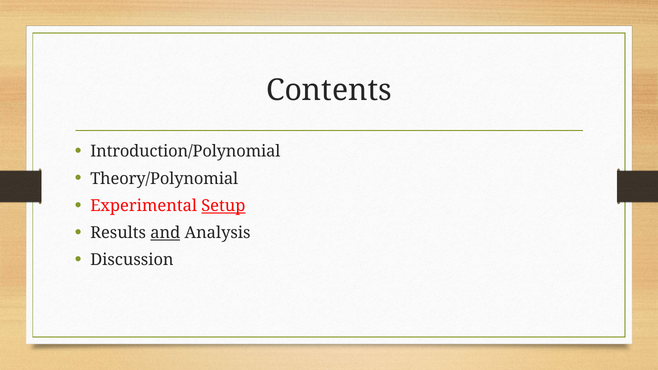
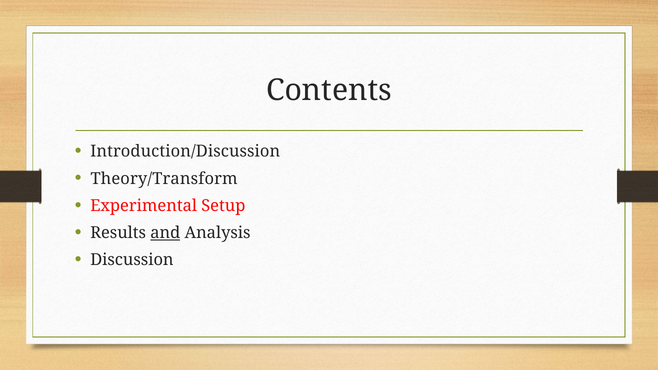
Introduction/Polynomial: Introduction/Polynomial -> Introduction/Discussion
Theory/Polynomial: Theory/Polynomial -> Theory/Transform
Setup underline: present -> none
